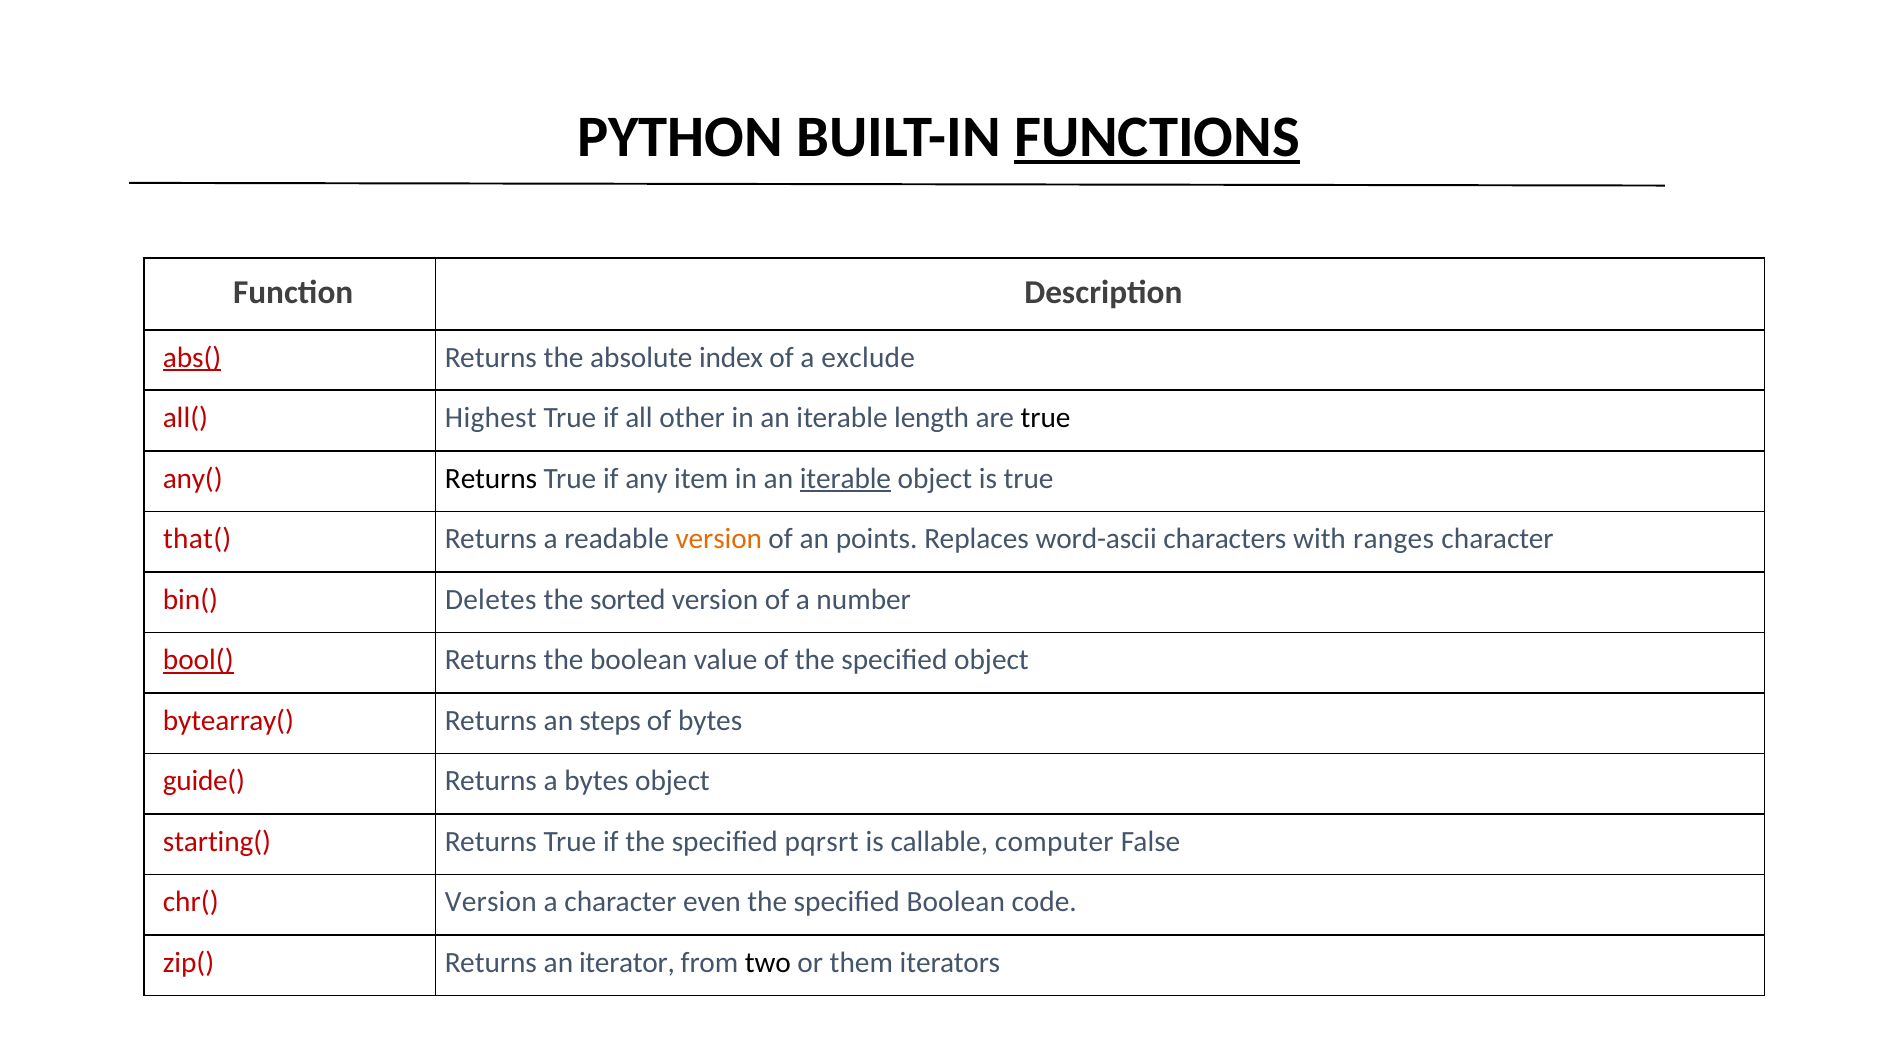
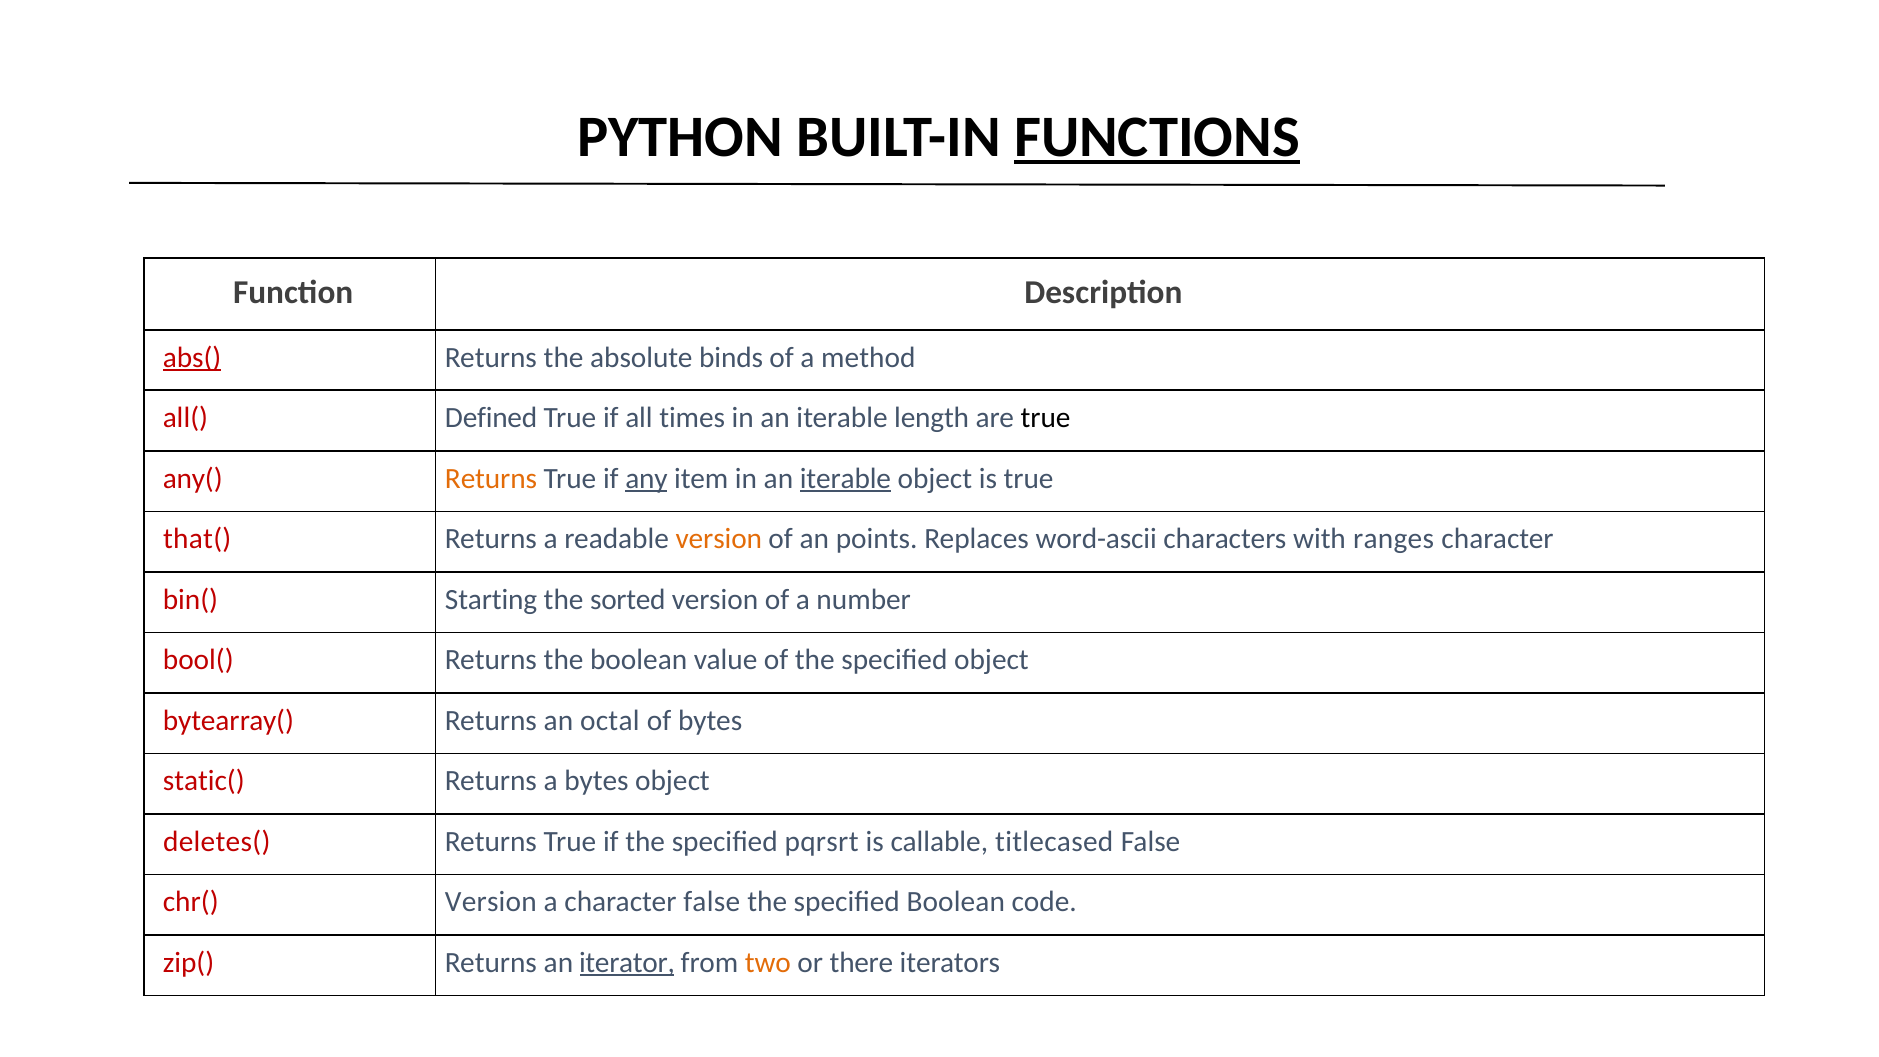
index: index -> binds
exclude: exclude -> method
Highest: Highest -> Defined
other: other -> times
Returns at (491, 478) colour: black -> orange
any underline: none -> present
Deletes: Deletes -> Starting
bool( underline: present -> none
steps: steps -> octal
guide(: guide( -> static(
starting(: starting( -> deletes(
computer: computer -> titlecased
character even: even -> false
iterator underline: none -> present
two colour: black -> orange
them: them -> there
